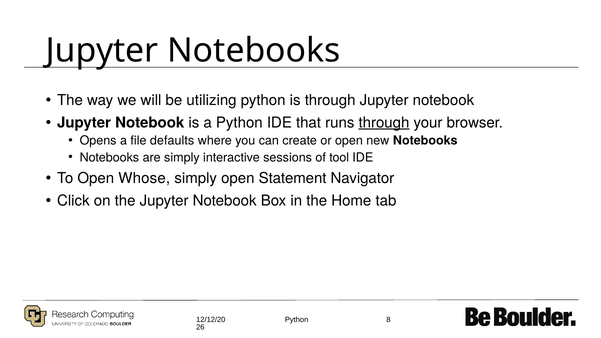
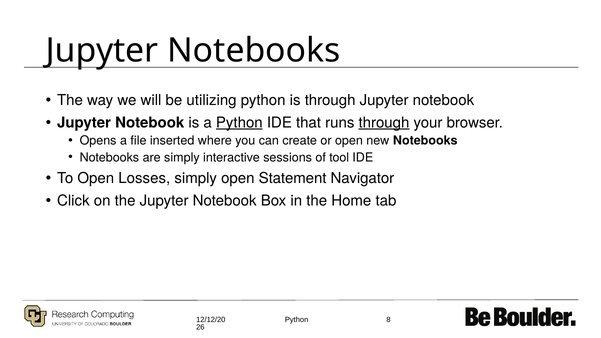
Python at (239, 123) underline: none -> present
defaults: defaults -> inserted
Whose: Whose -> Losses
